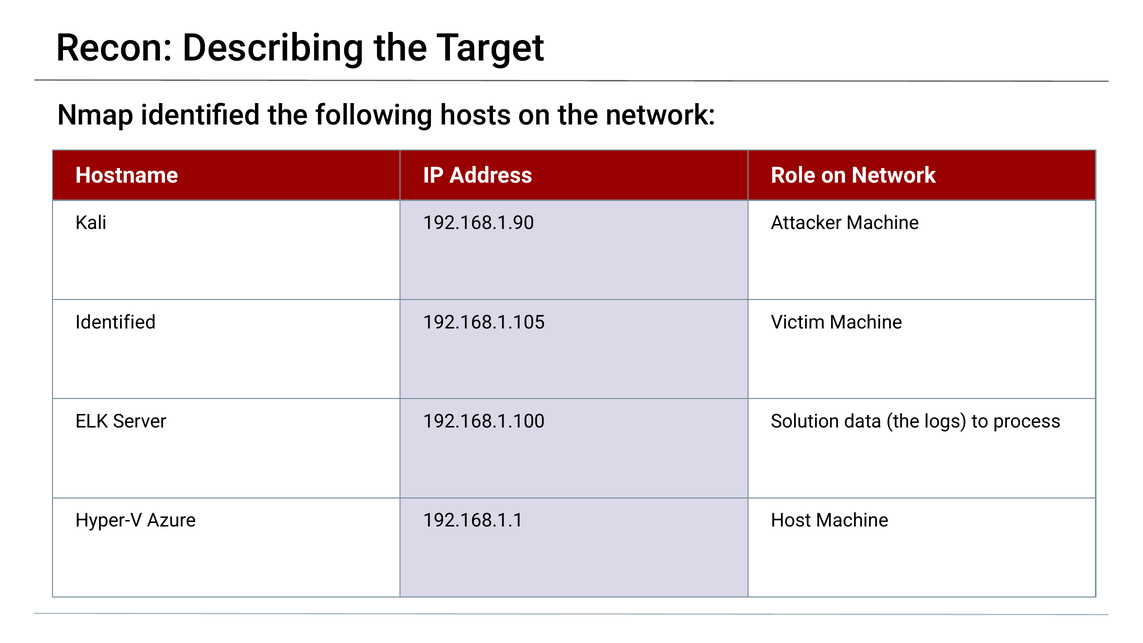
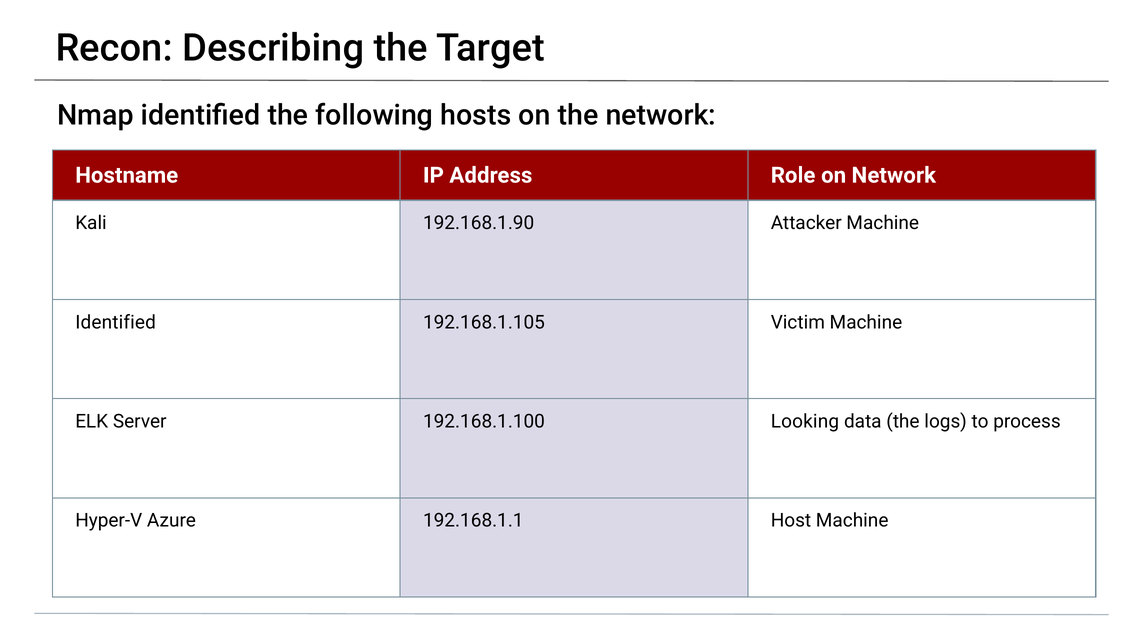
Solution: Solution -> Looking
